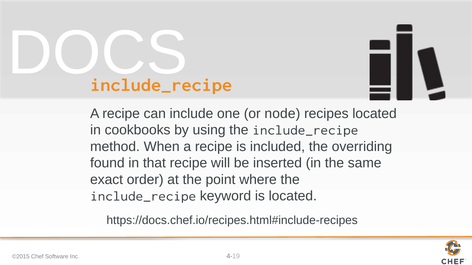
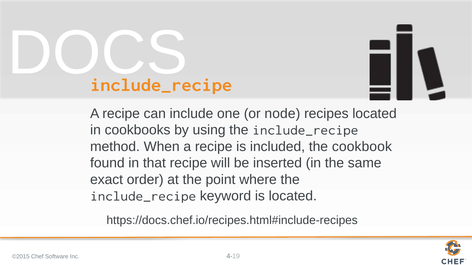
overriding: overriding -> cookbook
